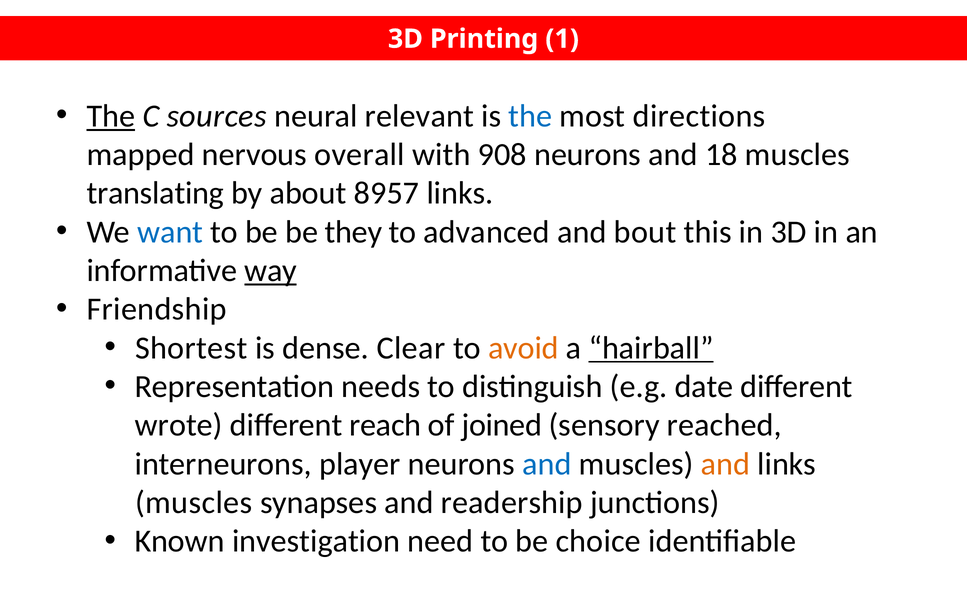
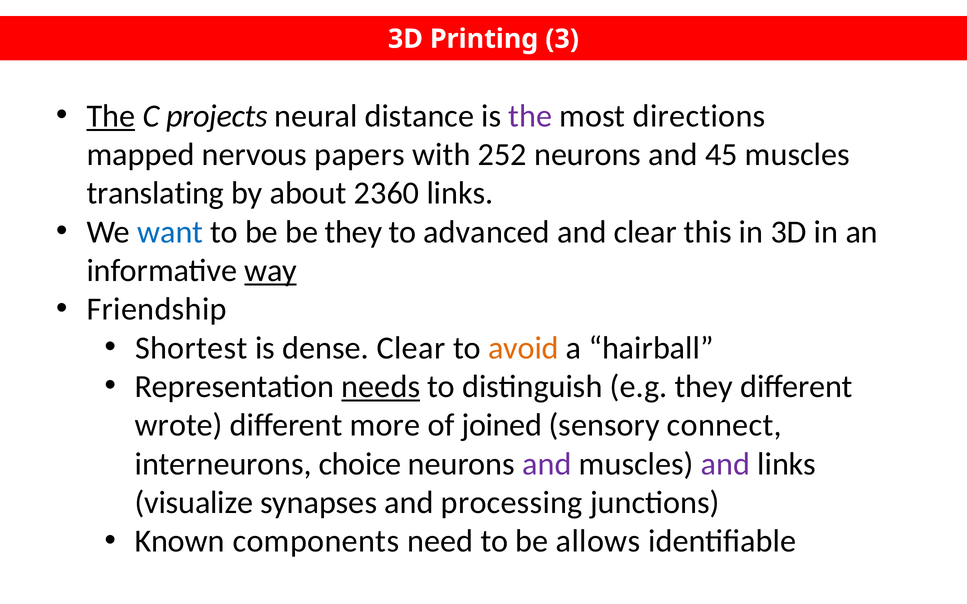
1: 1 -> 3
sources: sources -> projects
relevant: relevant -> distance
the at (530, 116) colour: blue -> purple
overall: overall -> papers
908: 908 -> 252
18: 18 -> 45
8957: 8957 -> 2360
and bout: bout -> clear
hairball underline: present -> none
needs underline: none -> present
e.g date: date -> they
reach: reach -> more
reached: reached -> connect
player: player -> choice
and at (547, 464) colour: blue -> purple
and at (725, 464) colour: orange -> purple
muscles at (194, 503): muscles -> visualize
readership: readership -> processing
investigation: investigation -> components
choice: choice -> allows
